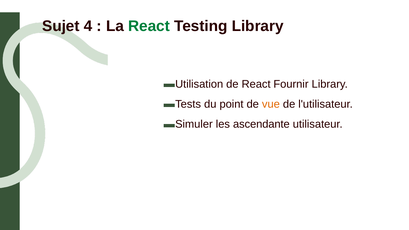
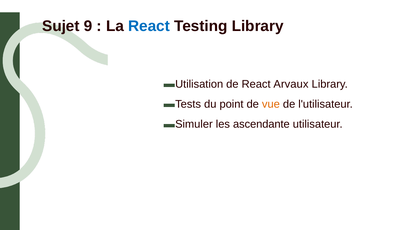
4: 4 -> 9
React at (149, 26) colour: green -> blue
Fournir: Fournir -> Arvaux
